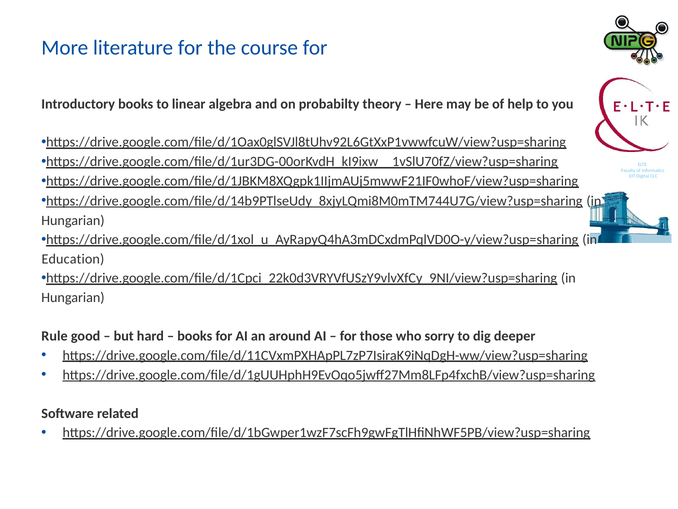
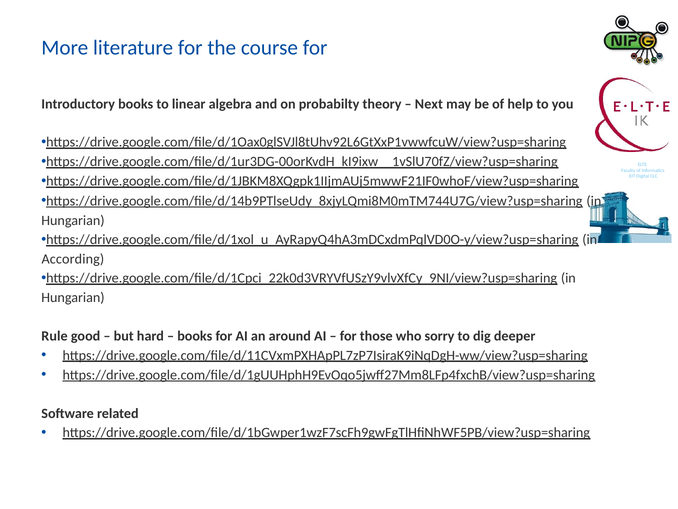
Here: Here -> Next
Education: Education -> According
